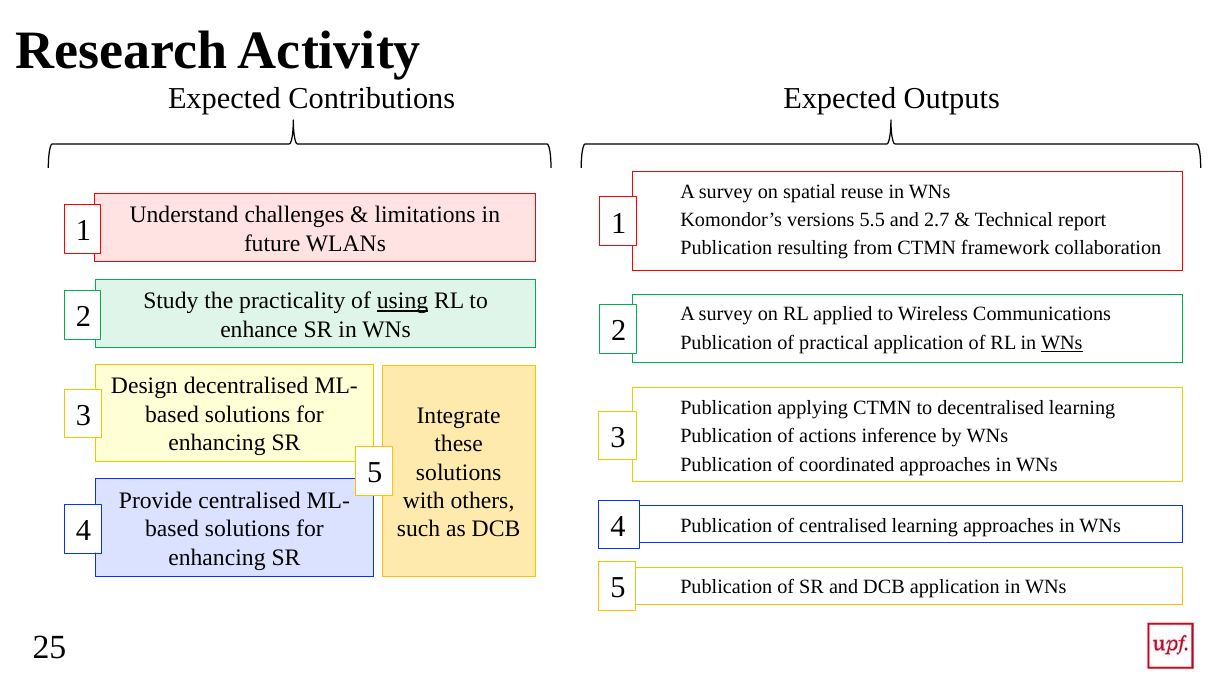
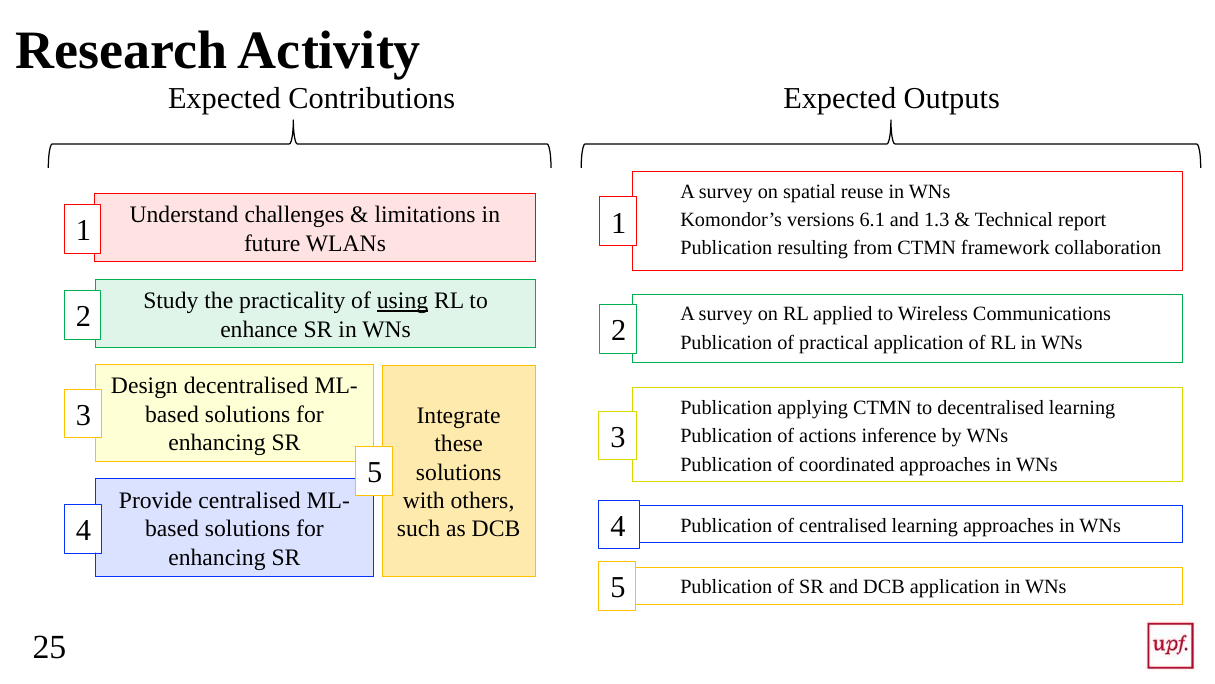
5.5: 5.5 -> 6.1
2.7: 2.7 -> 1.3
WNs at (1062, 342) underline: present -> none
